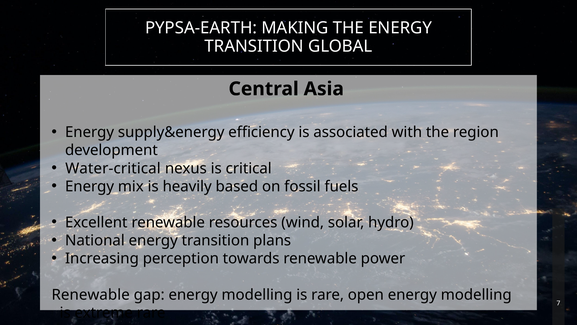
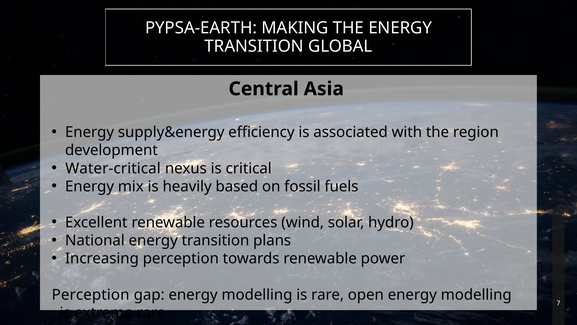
Renewable at (91, 294): Renewable -> Perception
